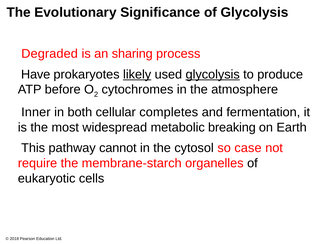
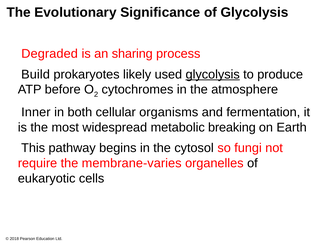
Have: Have -> Build
likely underline: present -> none
completes: completes -> organisms
cannot: cannot -> begins
case: case -> fungi
membrane-starch: membrane-starch -> membrane-varies
